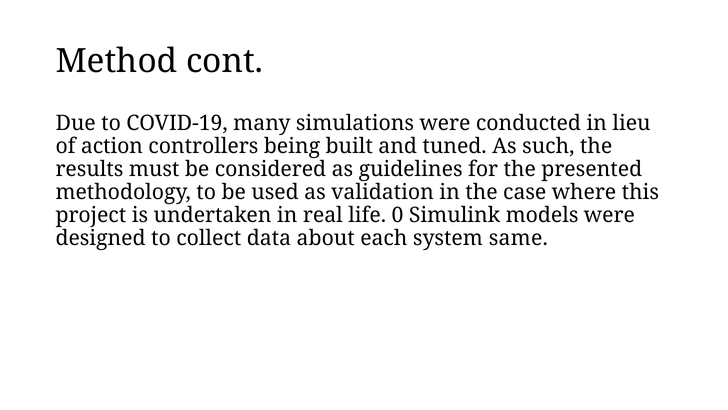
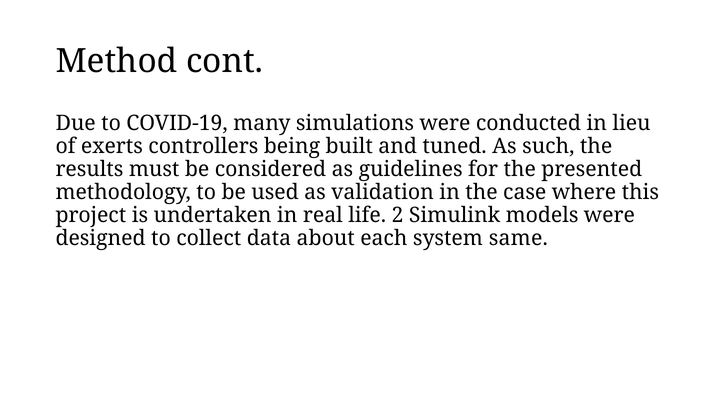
action: action -> exerts
0: 0 -> 2
